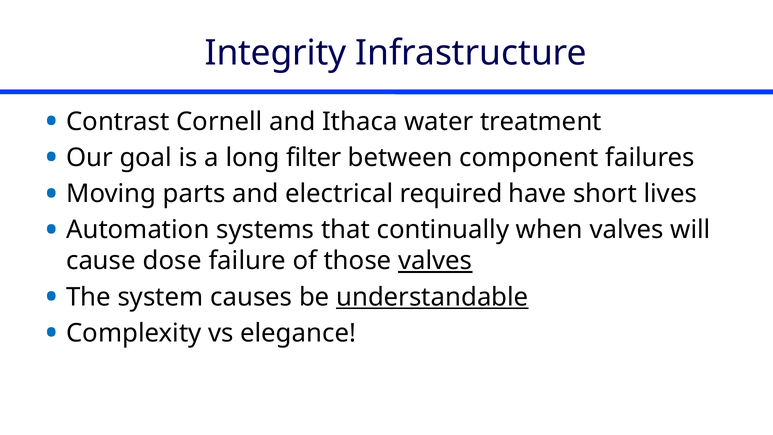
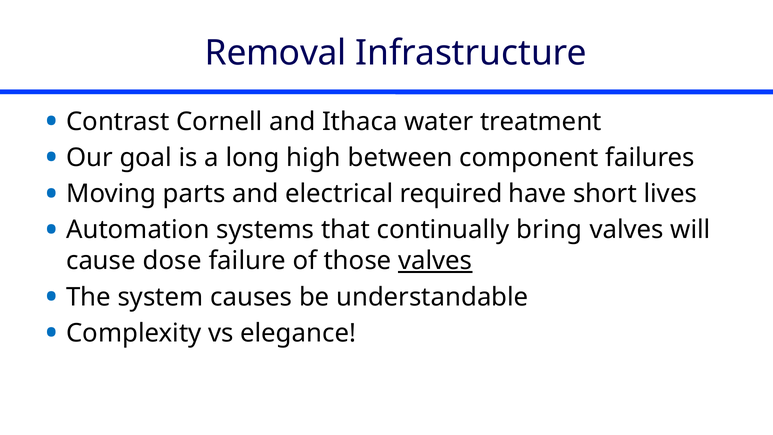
Integrity: Integrity -> Removal
filter: filter -> high
when: when -> bring
understandable underline: present -> none
